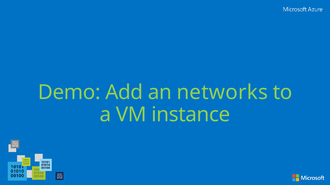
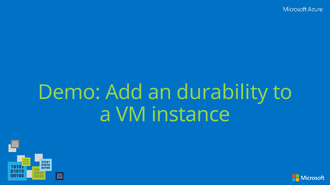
networks: networks -> durability
